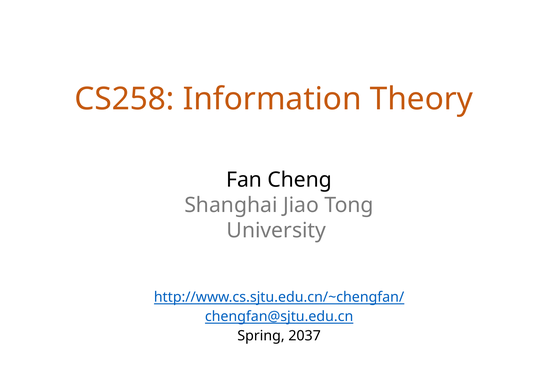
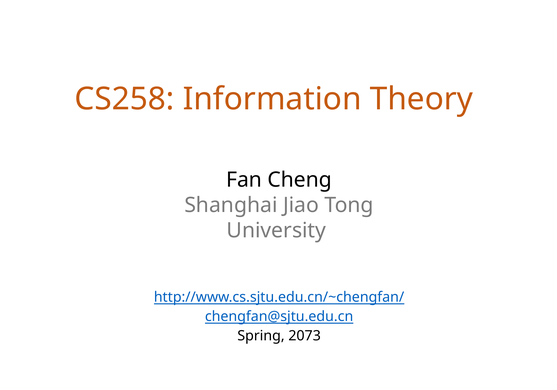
2037: 2037 -> 2073
